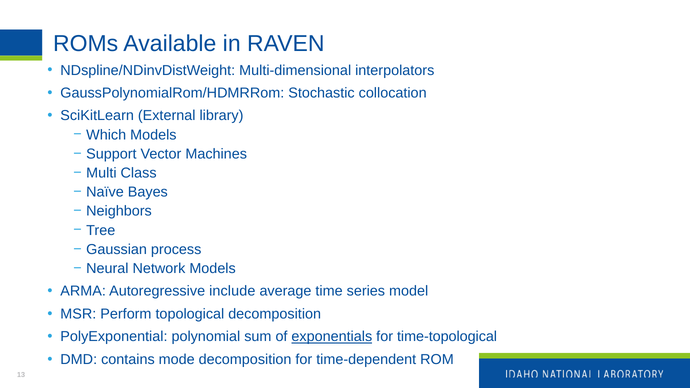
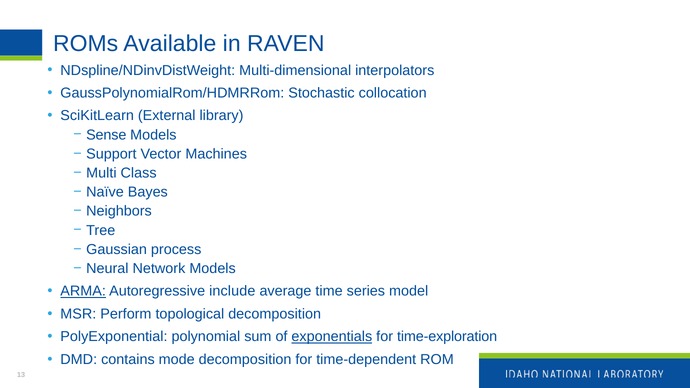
Which: Which -> Sense
ARMA underline: none -> present
time-topological: time-topological -> time-exploration
